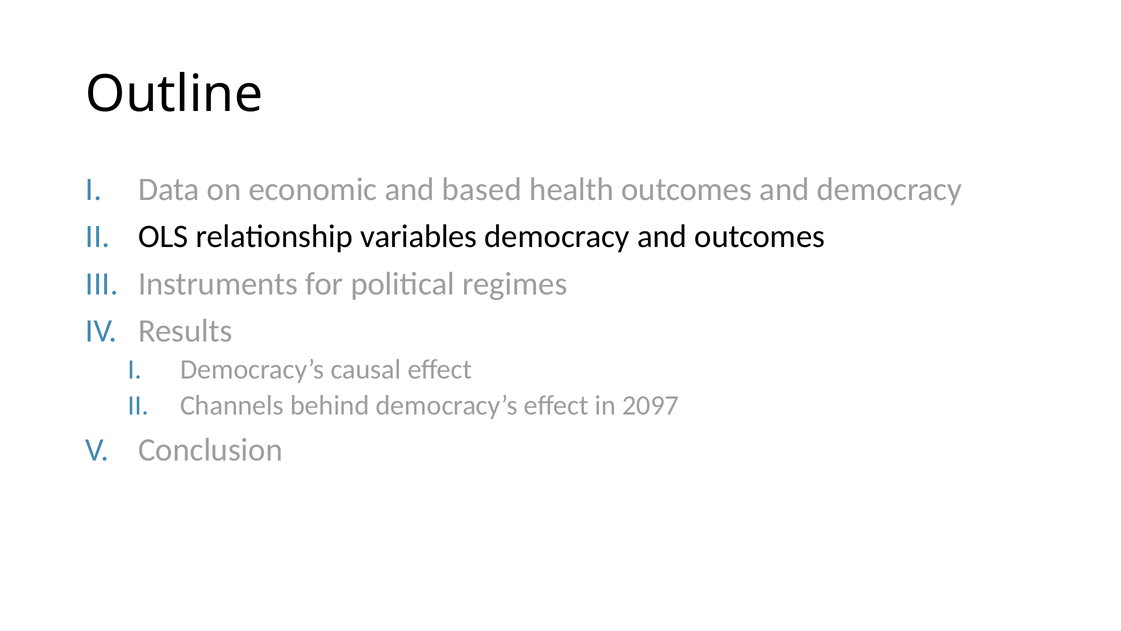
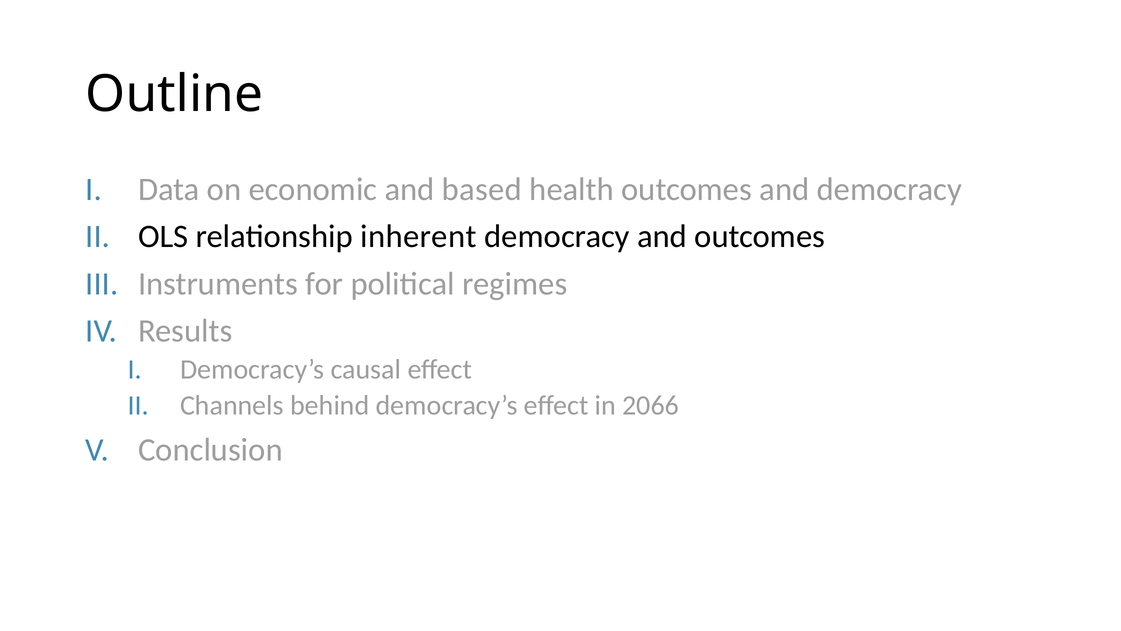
variables: variables -> inherent
2097: 2097 -> 2066
